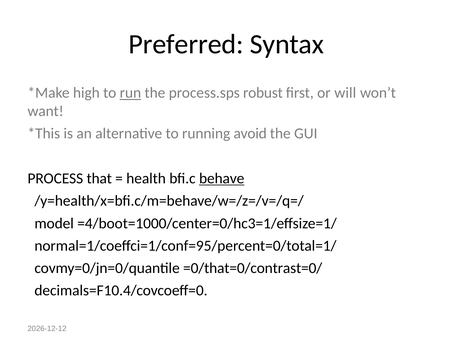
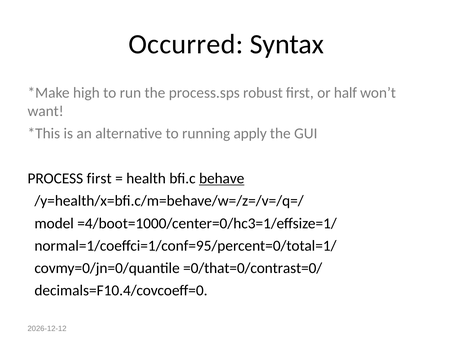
Preferred: Preferred -> Occurred
run underline: present -> none
will: will -> half
avoid: avoid -> apply
PROCESS that: that -> first
